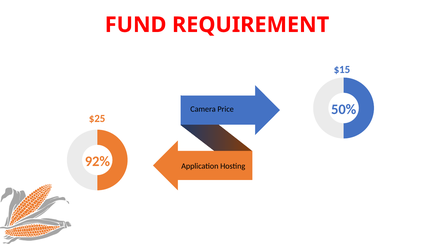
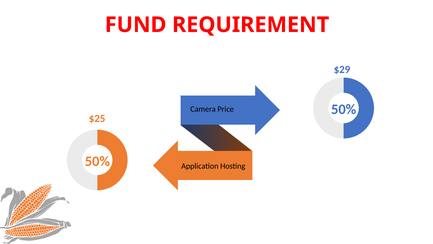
$15: $15 -> $29
92% at (97, 161): 92% -> 50%
